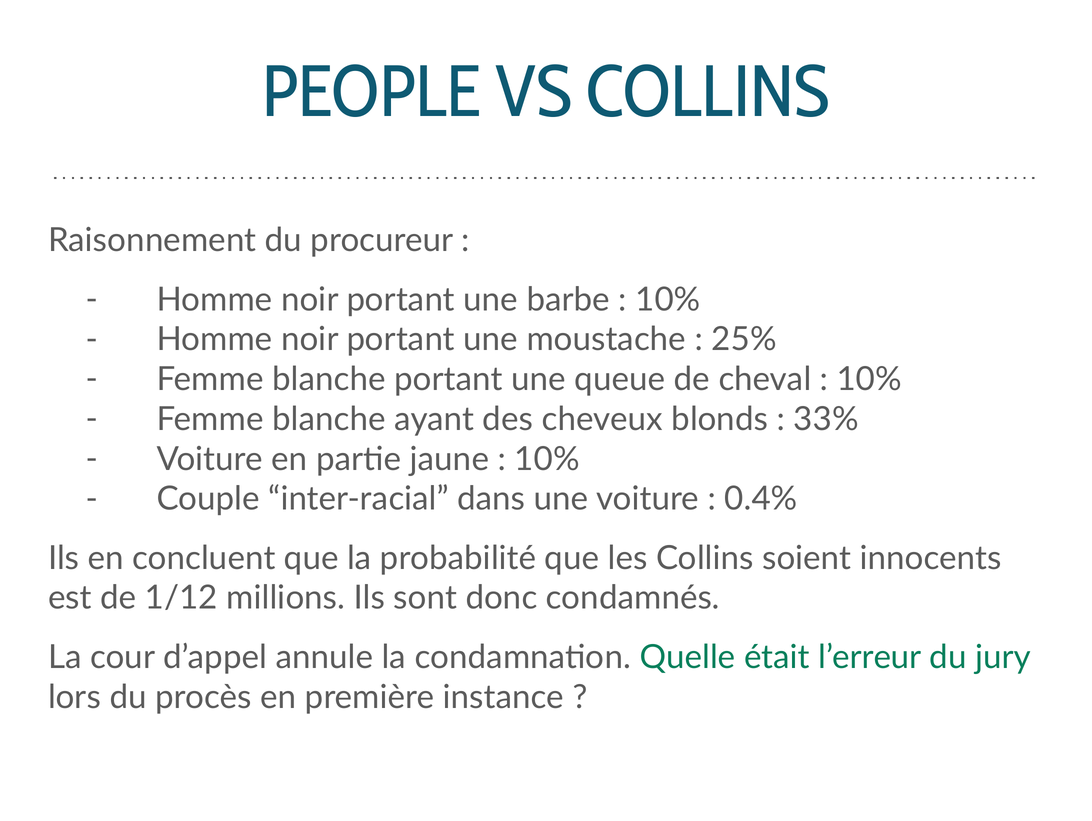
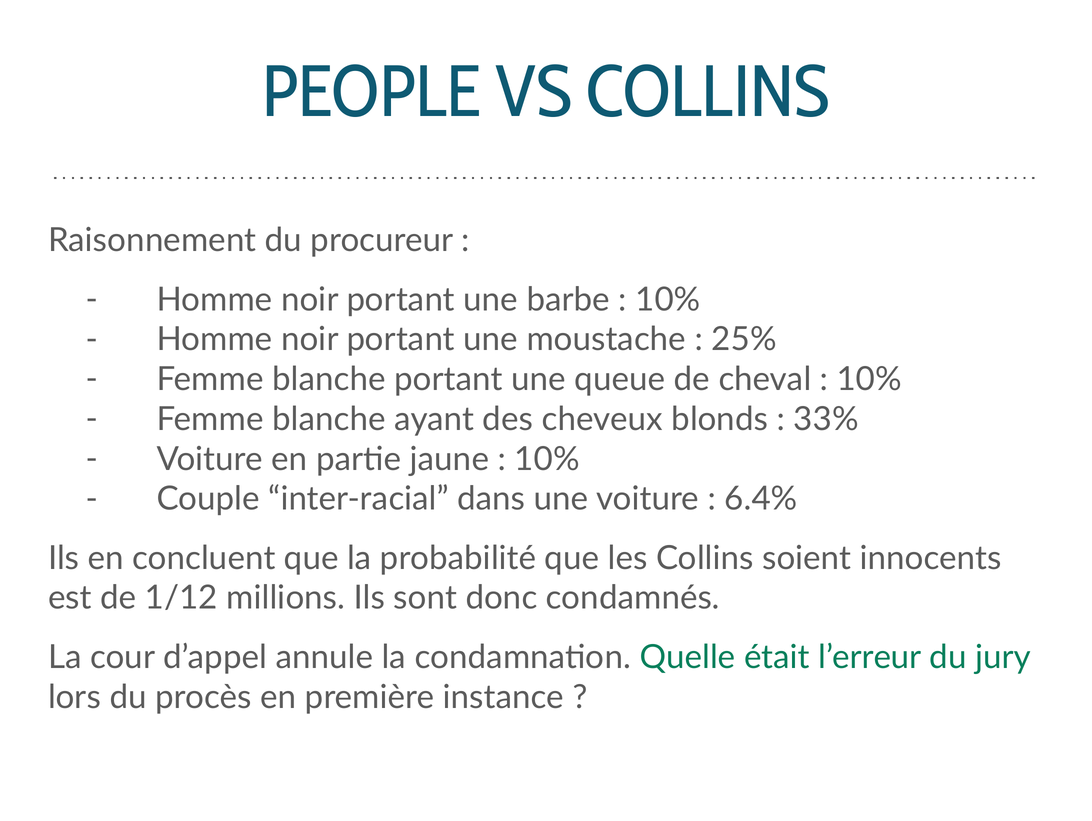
0.4%: 0.4% -> 6.4%
